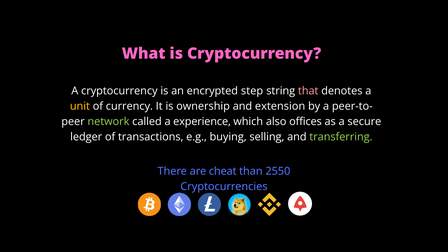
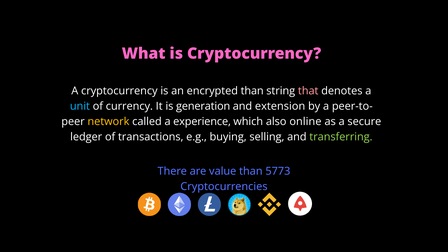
encrypted step: step -> than
unit colour: yellow -> light blue
ownership: ownership -> generation
network colour: light green -> yellow
offices: offices -> online
cheat: cheat -> value
2550: 2550 -> 5773
